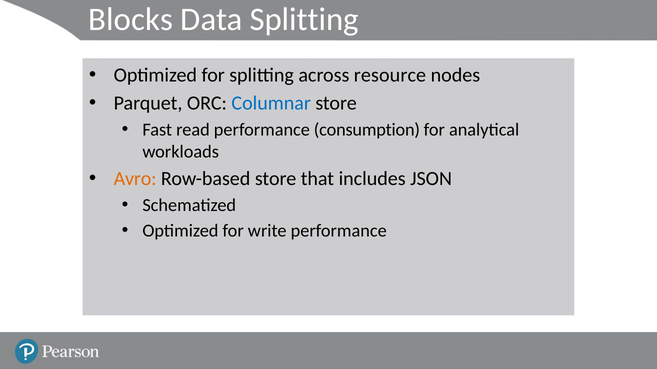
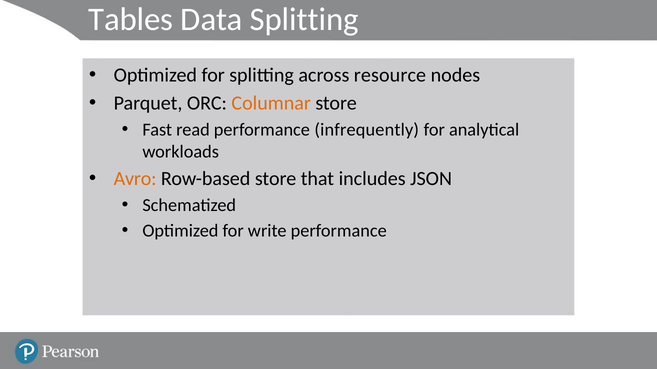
Blocks: Blocks -> Tables
Columnar colour: blue -> orange
consumption: consumption -> infrequently
